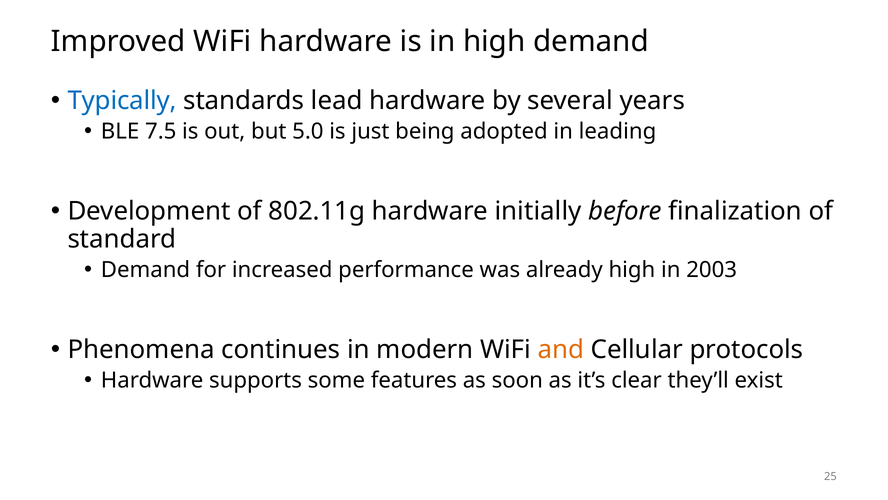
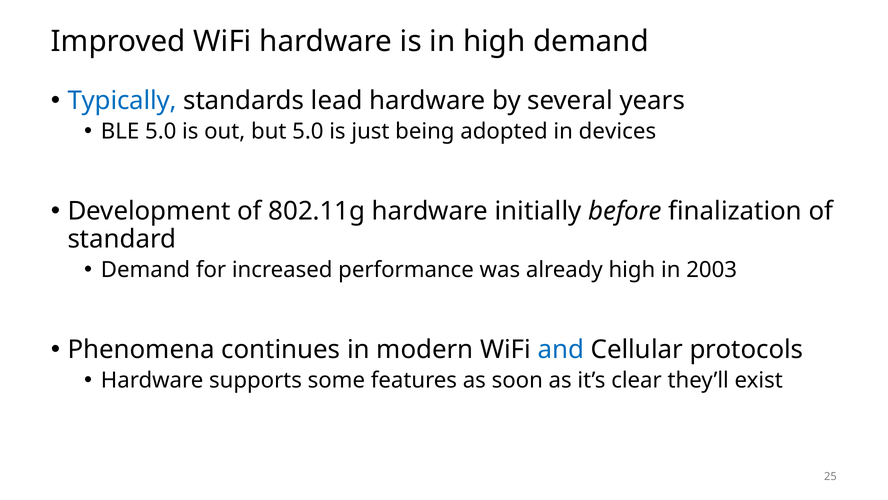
BLE 7.5: 7.5 -> 5.0
leading: leading -> devices
and colour: orange -> blue
